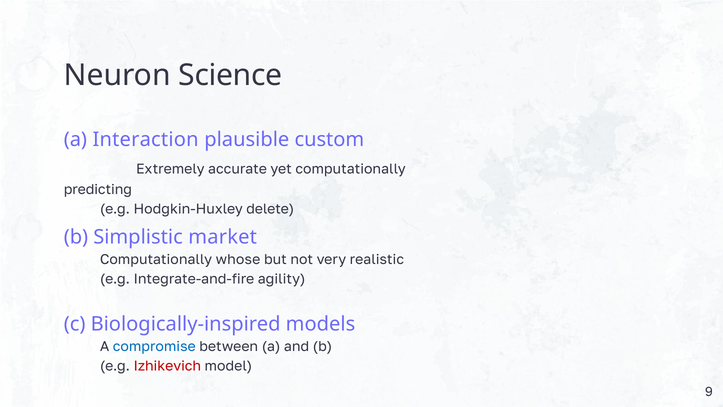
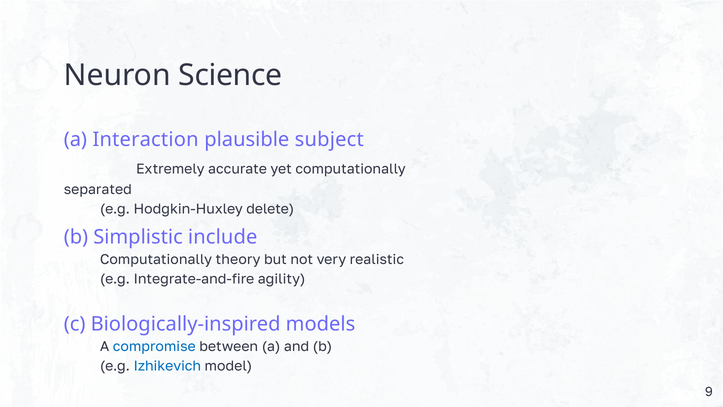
custom: custom -> subject
predicting: predicting -> separated
market: market -> include
whose: whose -> theory
Izhikevich colour: red -> blue
